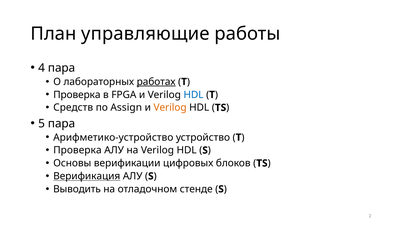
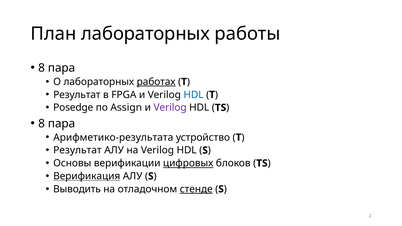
План управляющие: управляющие -> лабораторных
4 at (42, 68): 4 -> 8
Проверка at (77, 95): Проверка -> Результат
Средств: Средств -> Posedge
Verilog at (170, 108) colour: orange -> purple
5 at (42, 124): 5 -> 8
Арифметико-устройство: Арифметико-устройство -> Арифметико-результата
Проверка at (77, 150): Проверка -> Результат
цифровых underline: none -> present
стенде underline: none -> present
